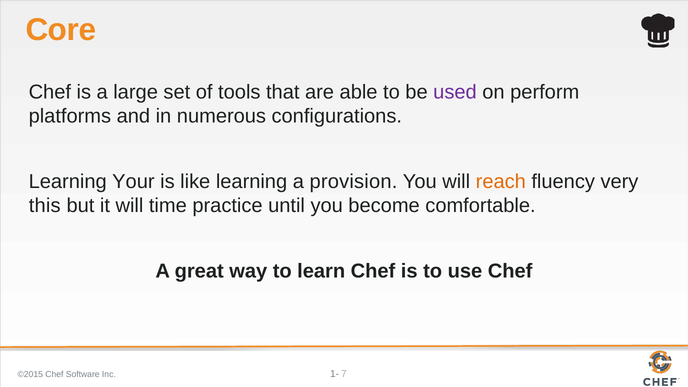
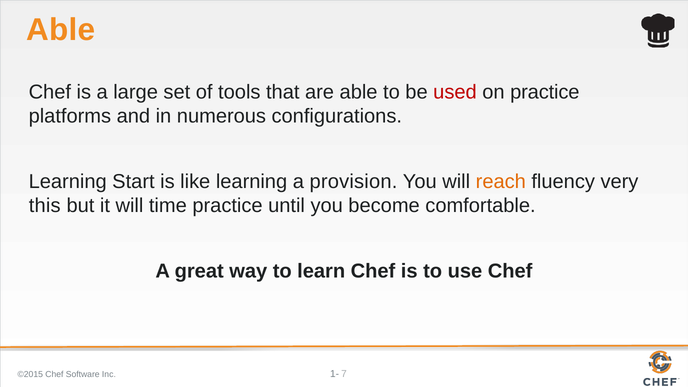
Core at (61, 30): Core -> Able
used colour: purple -> red
on perform: perform -> practice
Your: Your -> Start
